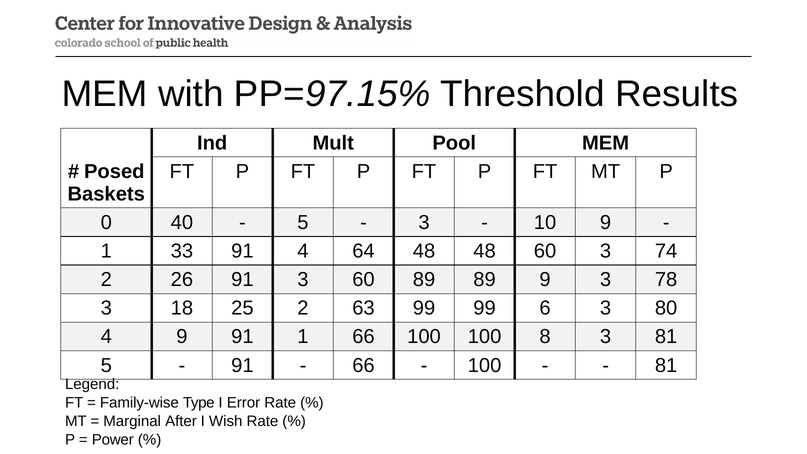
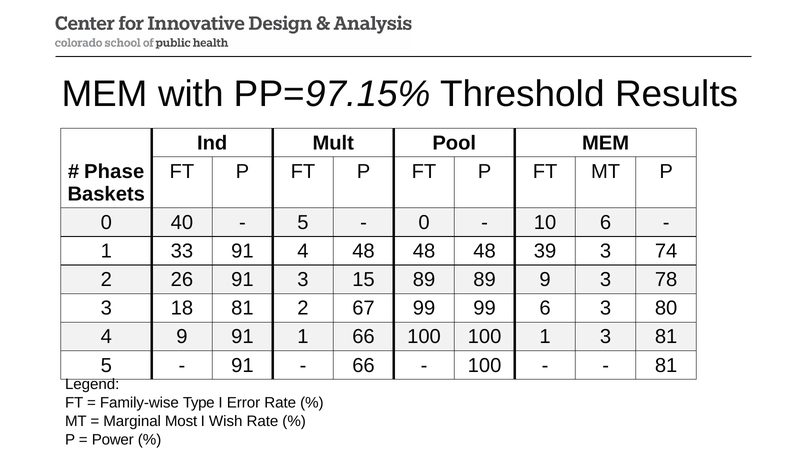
Posed: Posed -> Phase
3 at (424, 222): 3 -> 0
10 9: 9 -> 6
4 64: 64 -> 48
48 60: 60 -> 39
3 60: 60 -> 15
18 25: 25 -> 81
63: 63 -> 67
100 8: 8 -> 1
After: After -> Most
